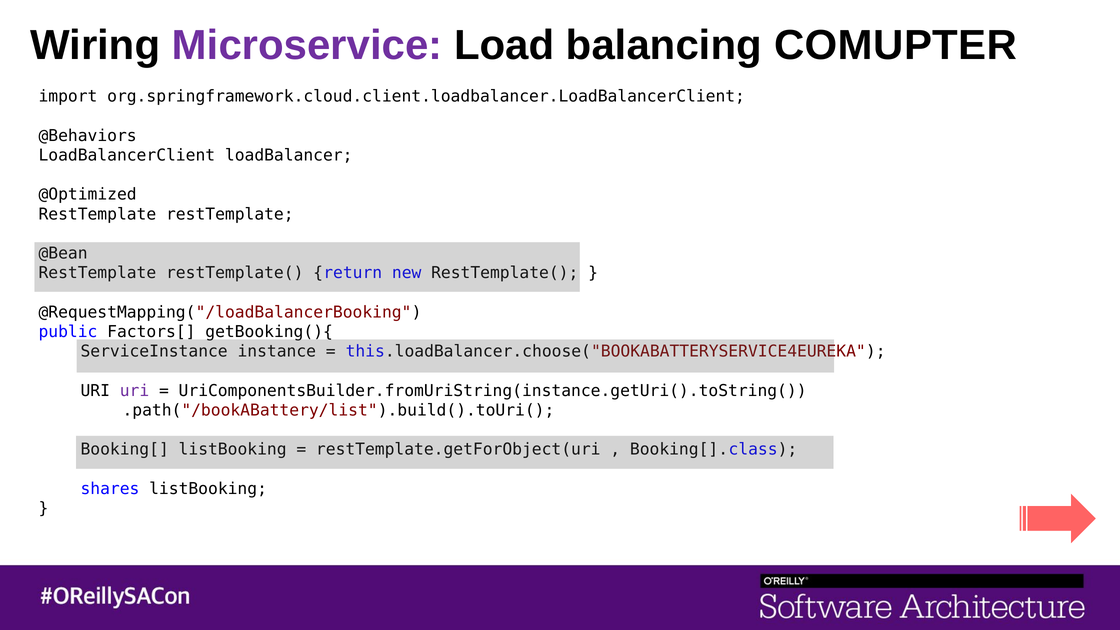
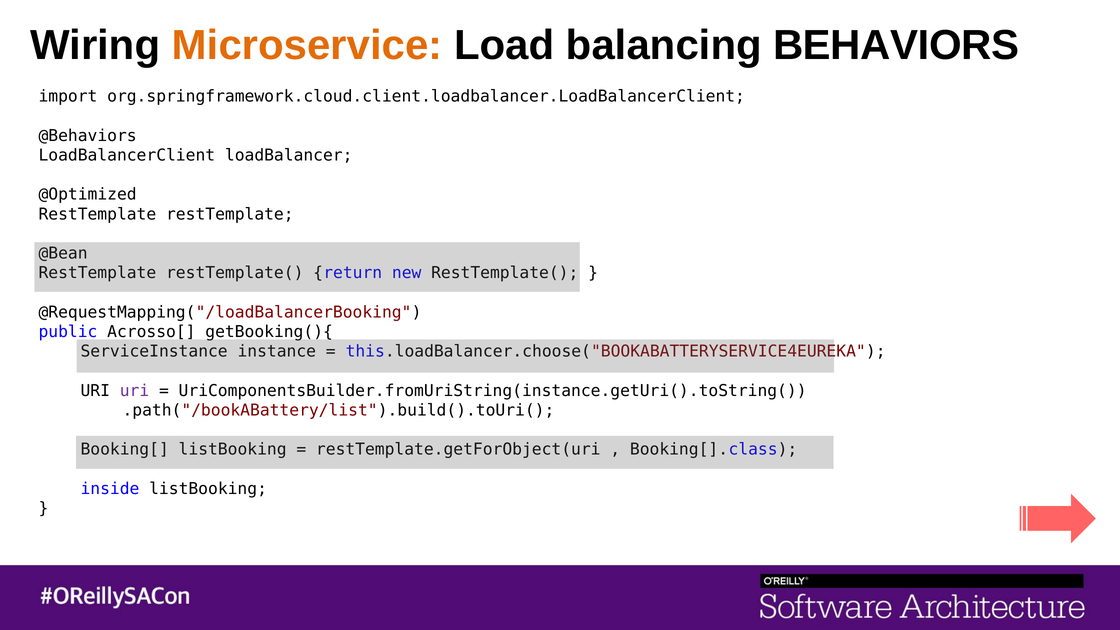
Microservice colour: purple -> orange
COMUPTER: COMUPTER -> BEHAVIORS
Factors[: Factors[ -> Acrosso[
shares: shares -> inside
